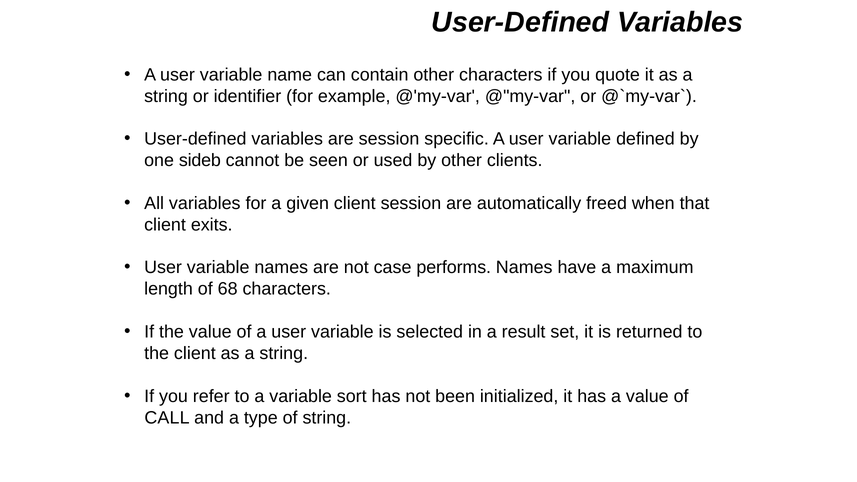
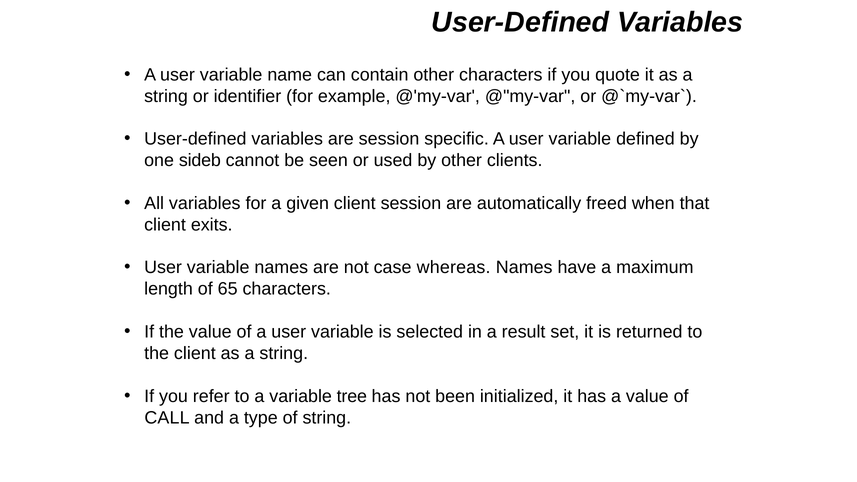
performs: performs -> whereas
68: 68 -> 65
sort: sort -> tree
